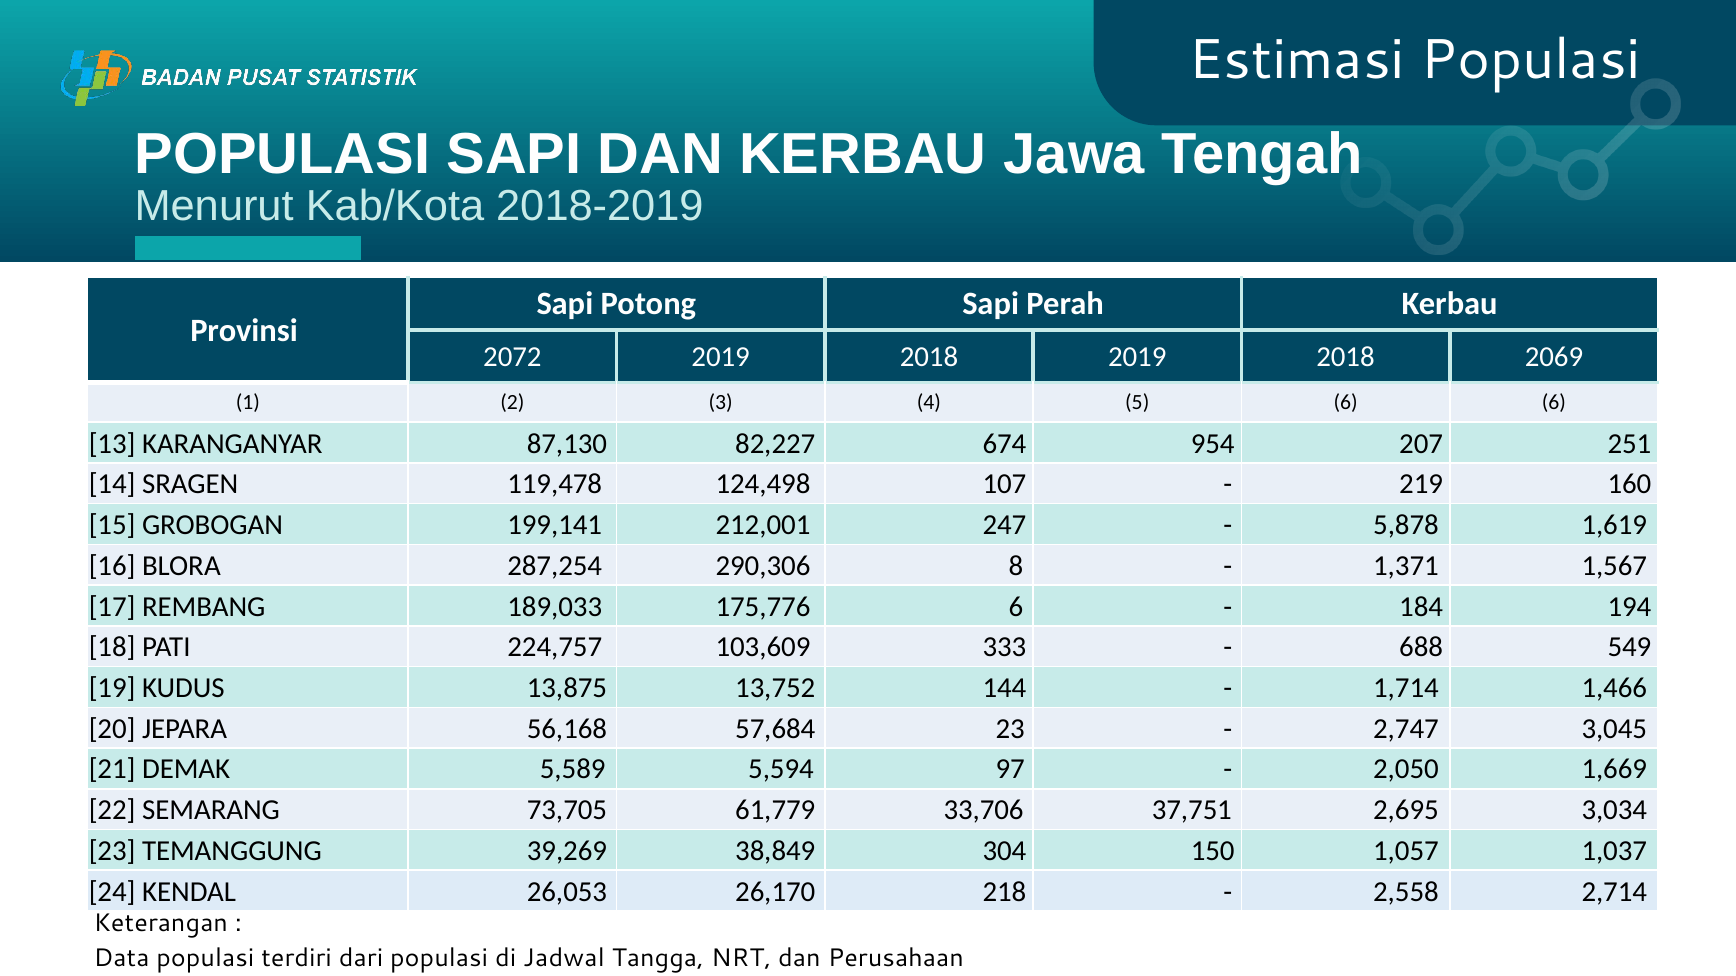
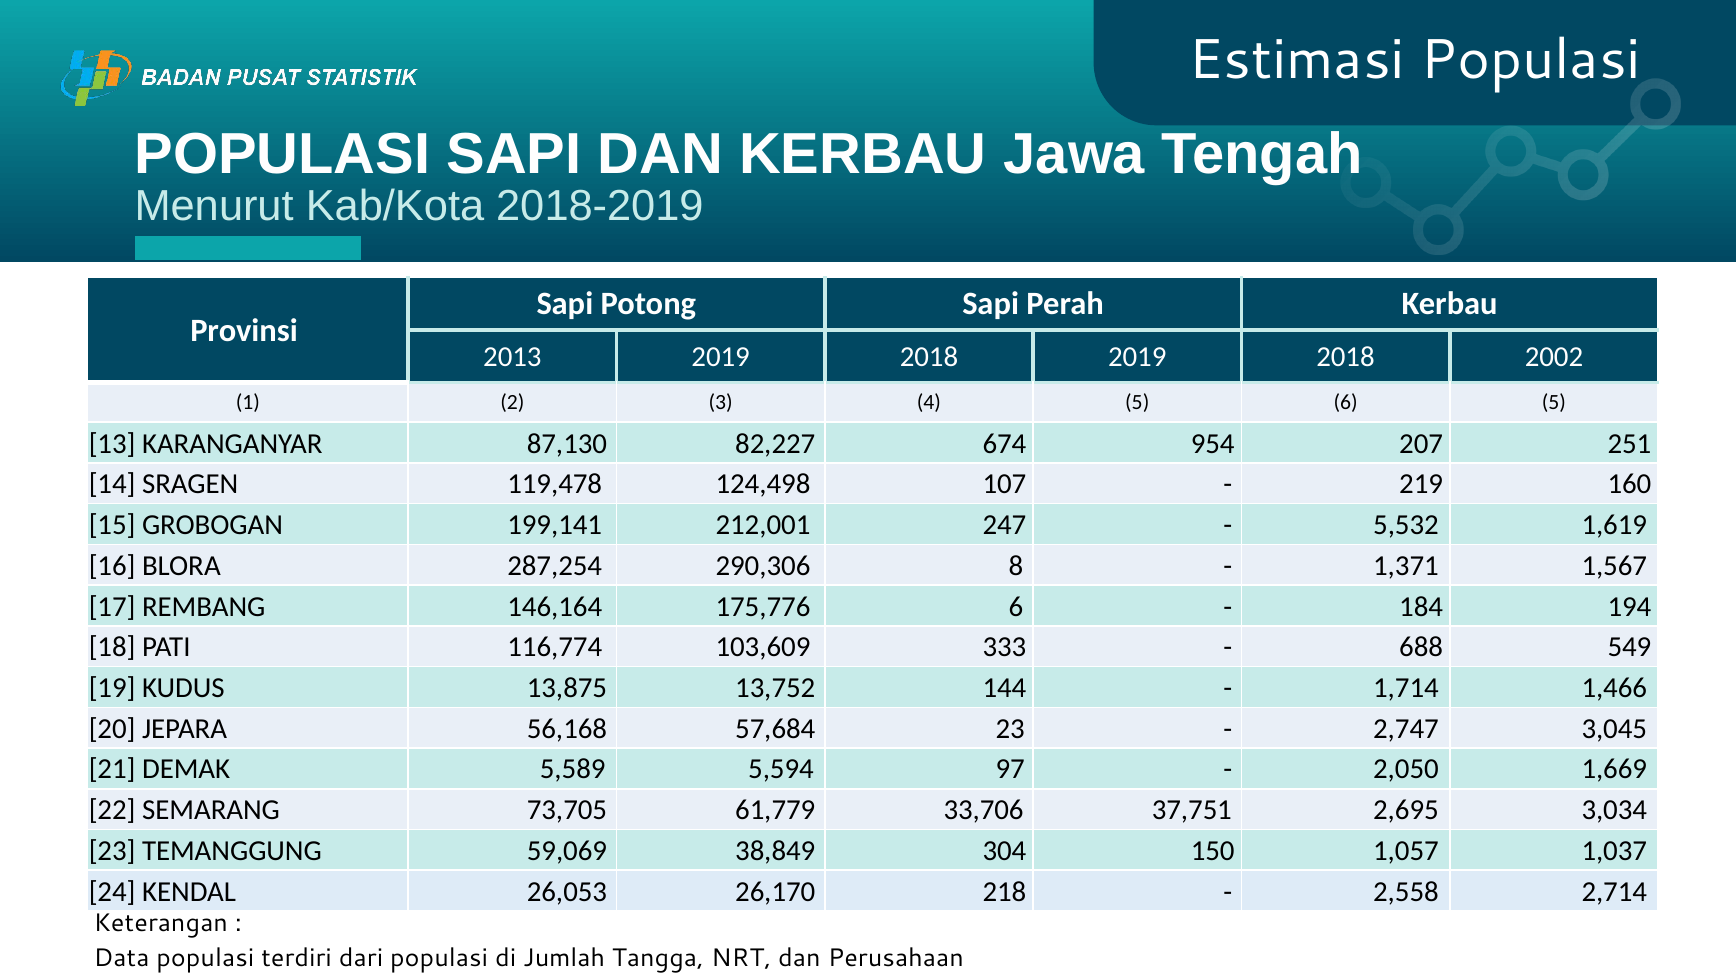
2072: 2072 -> 2013
2069: 2069 -> 2002
6 6: 6 -> 5
5,878: 5,878 -> 5,532
189,033: 189,033 -> 146,164
224,757: 224,757 -> 116,774
39,269: 39,269 -> 59,069
Jadwal: Jadwal -> Jumlah
